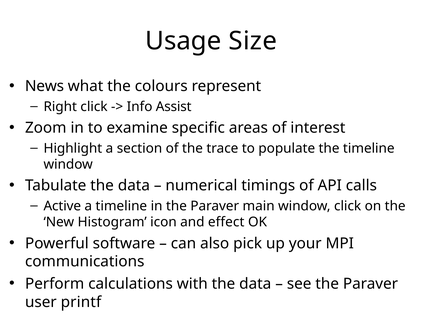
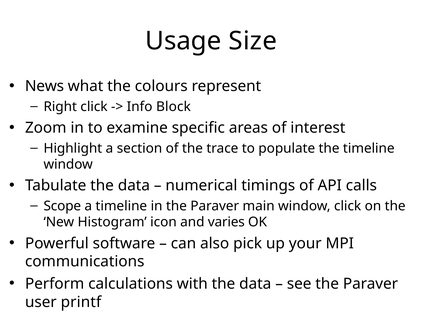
Assist: Assist -> Block
Active: Active -> Scope
effect: effect -> varies
